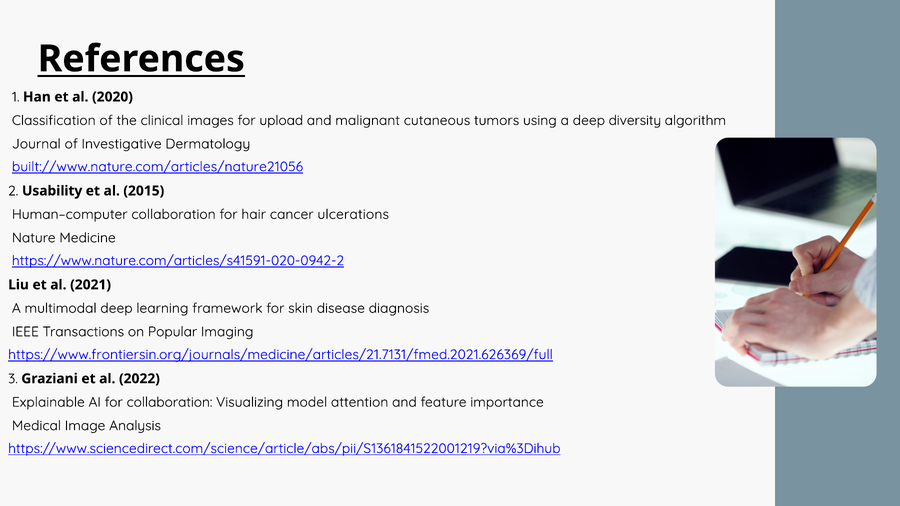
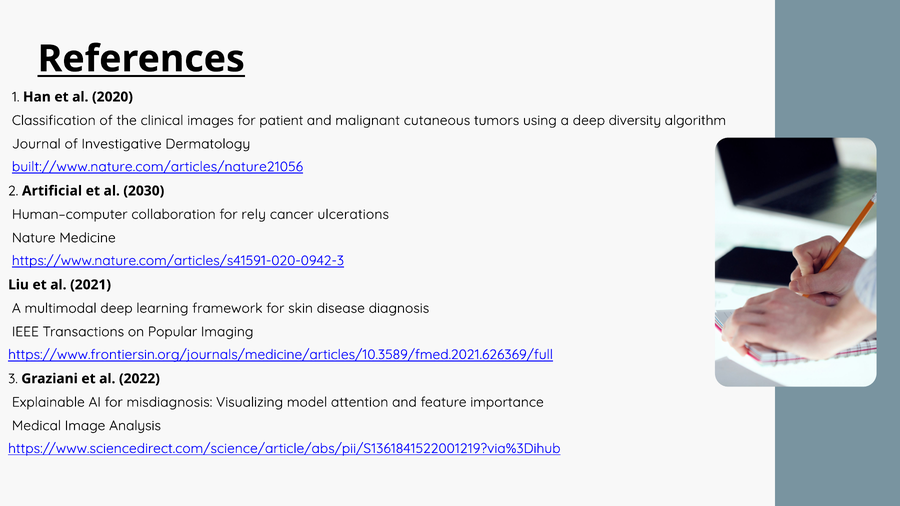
upload: upload -> patient
Usability: Usability -> Artificial
2015: 2015 -> 2030
hair: hair -> rely
https://www.nature.com/articles/s41591-020-0942-2: https://www.nature.com/articles/s41591-020-0942-2 -> https://www.nature.com/articles/s41591-020-0942-3
https://www.frontiersin.org/journals/medicine/articles/21.7131/fmed.2021.626369/full: https://www.frontiersin.org/journals/medicine/articles/21.7131/fmed.2021.626369/full -> https://www.frontiersin.org/journals/medicine/articles/10.3589/fmed.2021.626369/full
for collaboration: collaboration -> misdiagnosis
